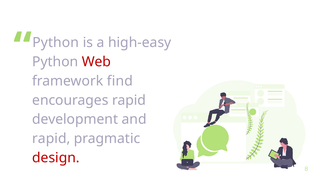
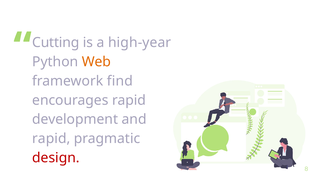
Python at (56, 43): Python -> Cutting
high-easy: high-easy -> high-year
Web colour: red -> orange
